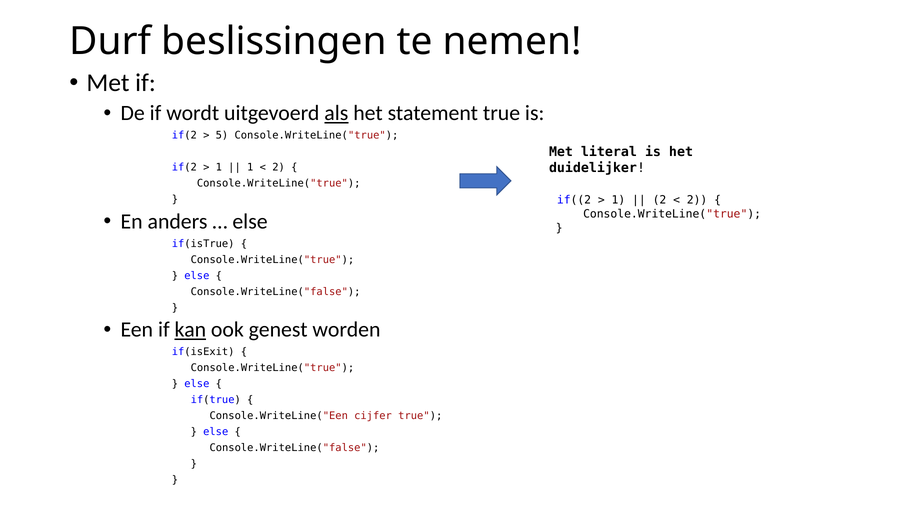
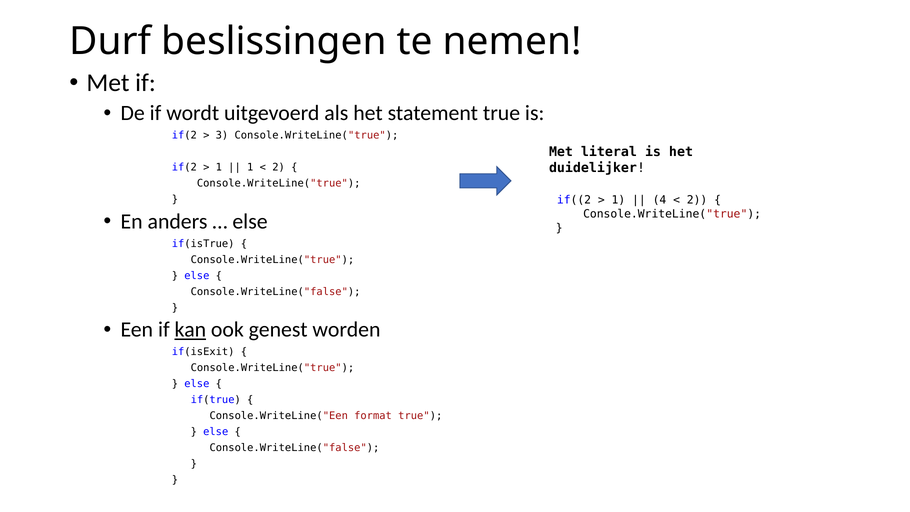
als underline: present -> none
5: 5 -> 3
2 at (659, 200): 2 -> 4
cijfer: cijfer -> format
